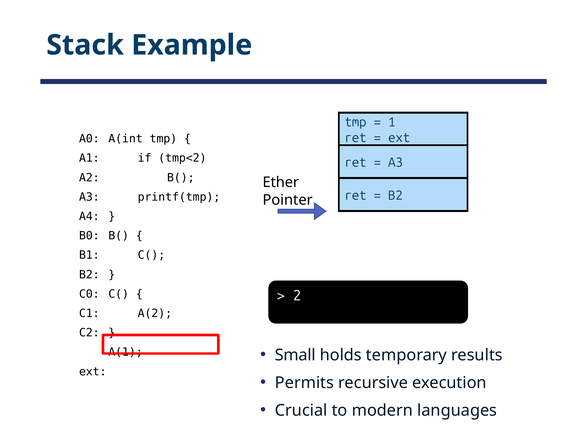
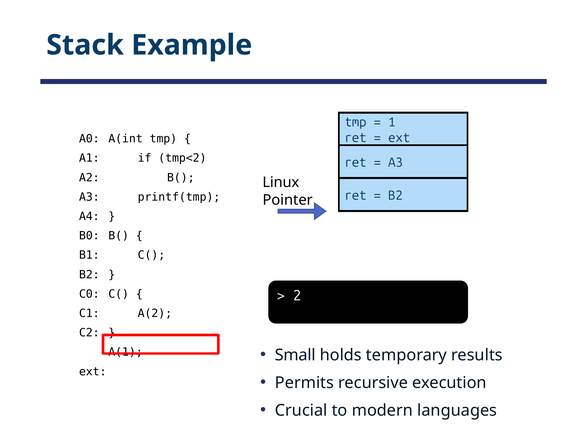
Ether: Ether -> Linux
